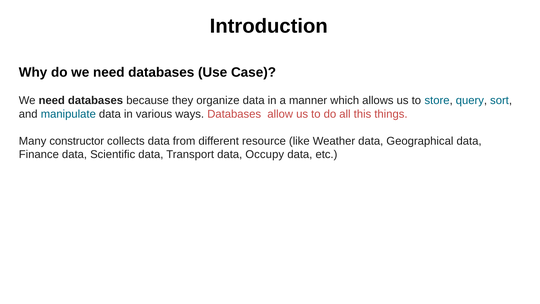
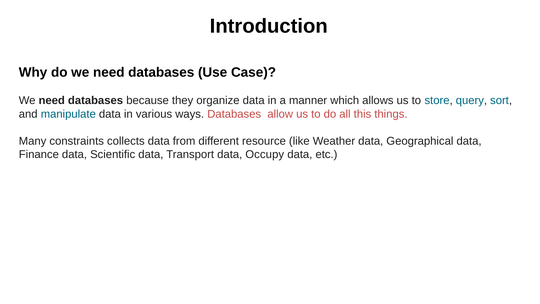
constructor: constructor -> constraints
